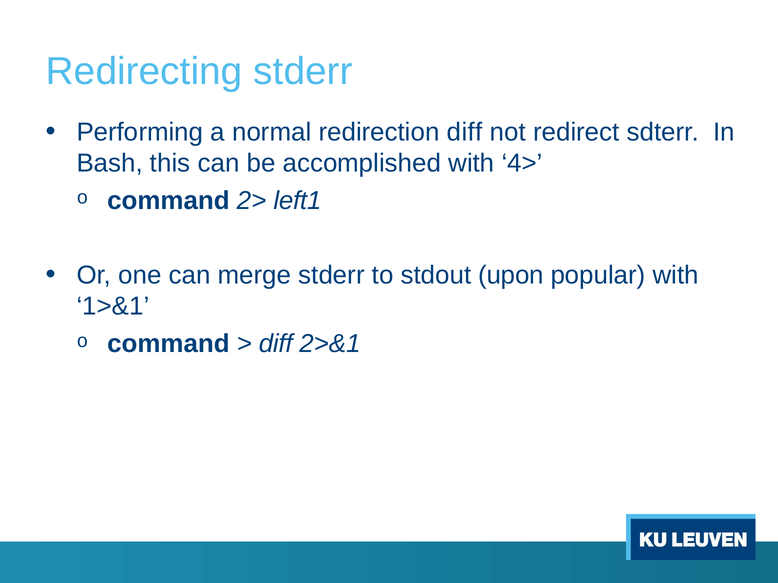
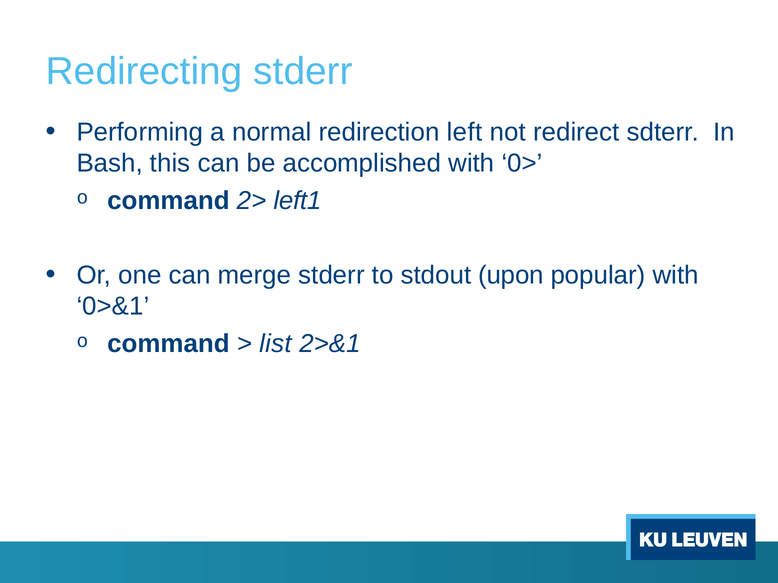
redirection diff: diff -> left
4>: 4> -> 0>
1>&1: 1>&1 -> 0>&1
diff at (276, 344): diff -> list
